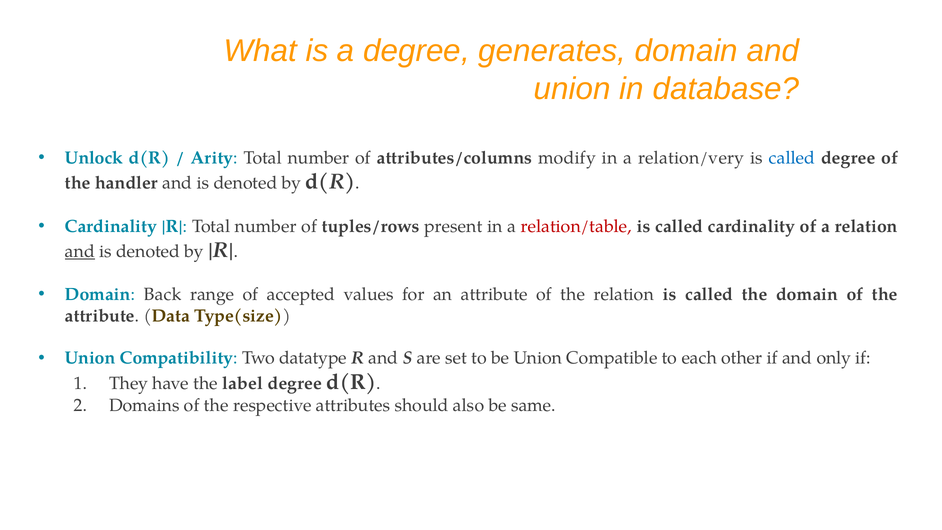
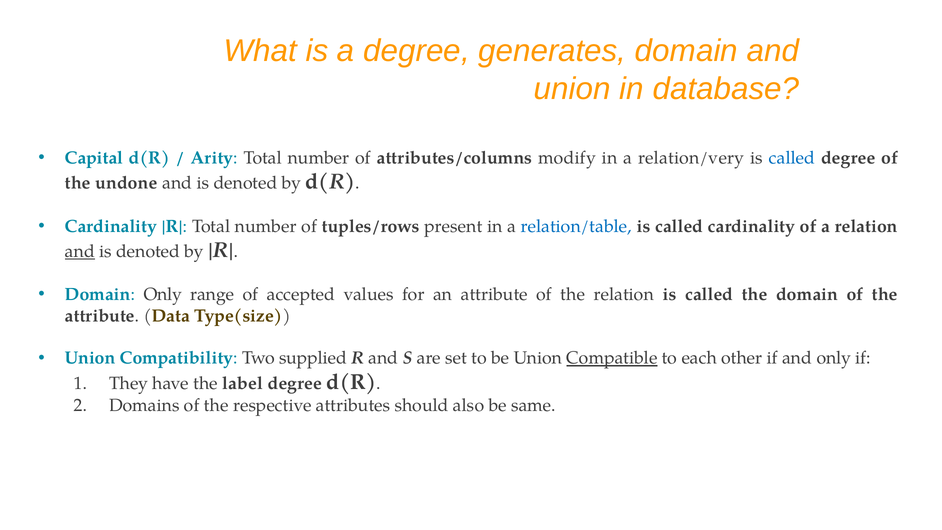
Unlock: Unlock -> Capital
handler: handler -> undone
relation/table colour: red -> blue
Domain Back: Back -> Only
datatype: datatype -> supplied
Compatible underline: none -> present
